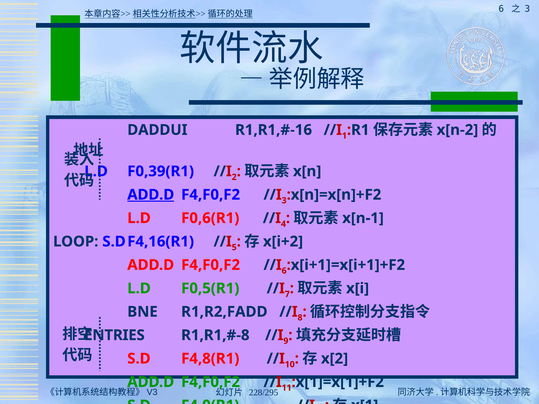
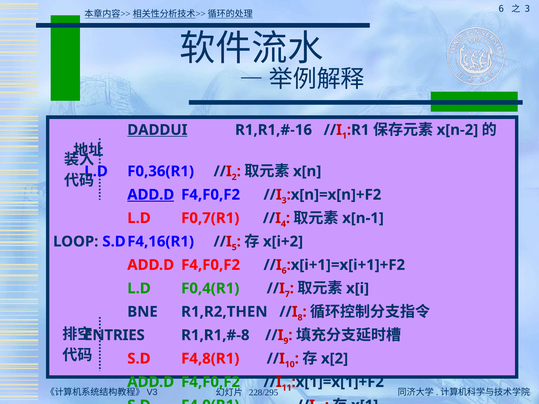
DADDUI underline: none -> present
F0,39(R1: F0,39(R1 -> F0,36(R1
F0,6(R1: F0,6(R1 -> F0,7(R1
F0,5(R1: F0,5(R1 -> F0,4(R1
R1,R2,FADD: R1,R2,FADD -> R1,R2,THEN
